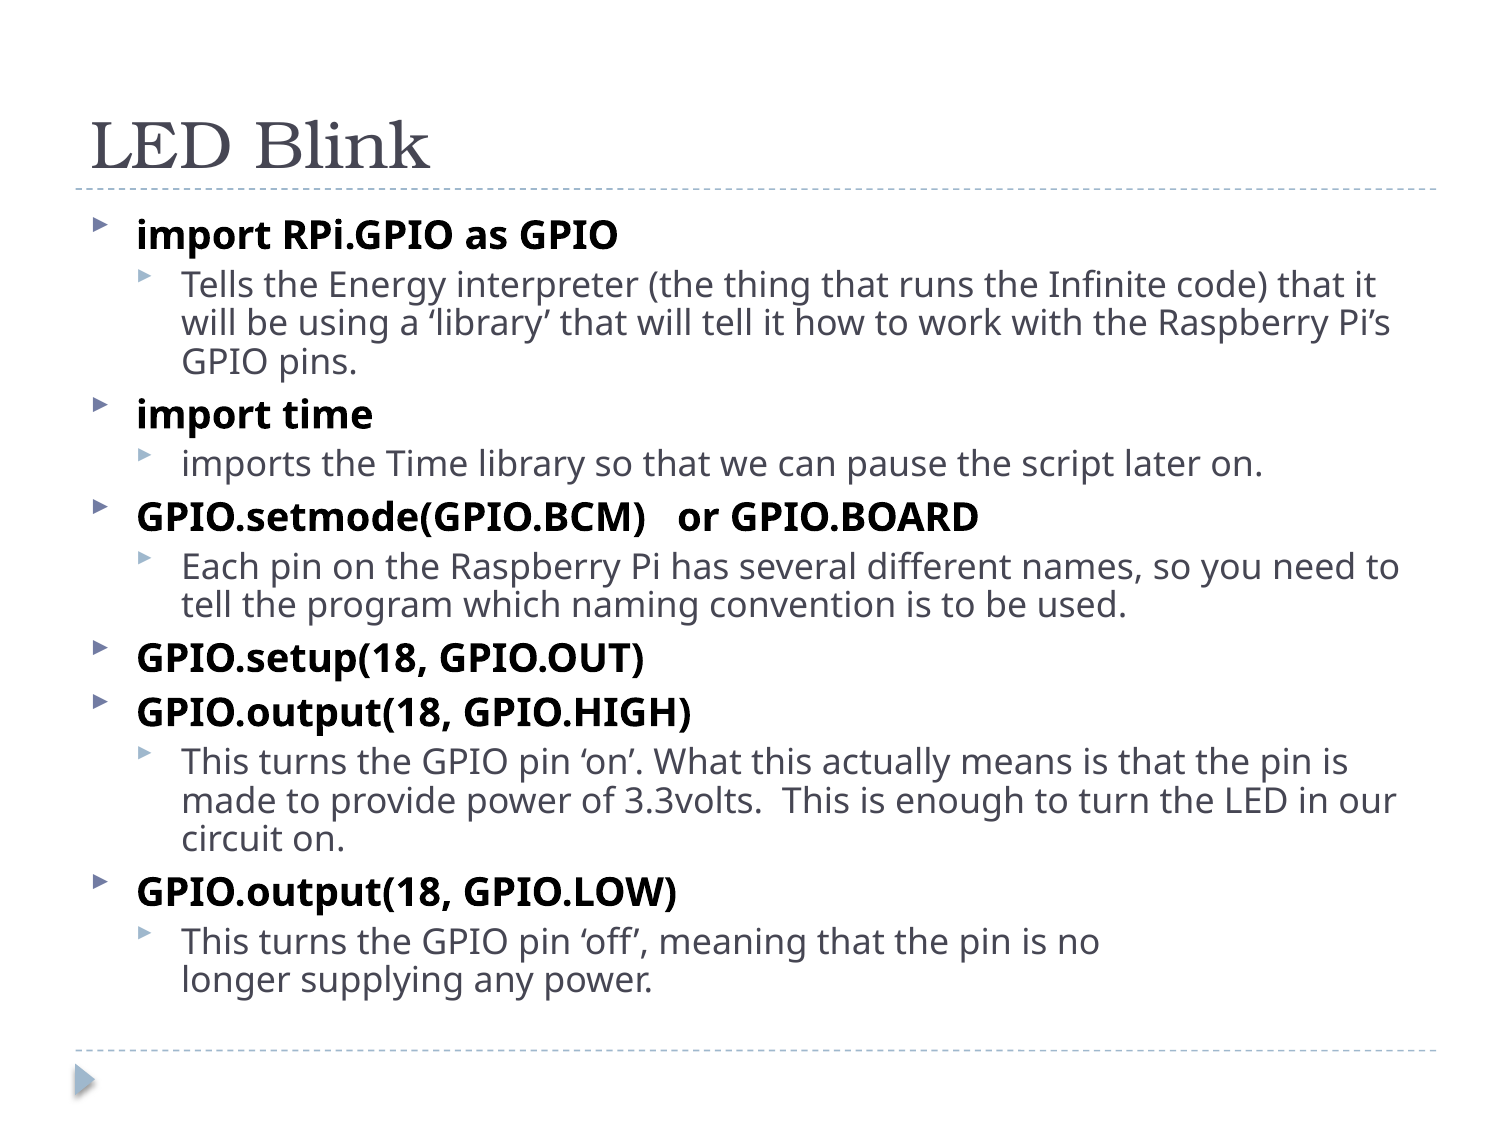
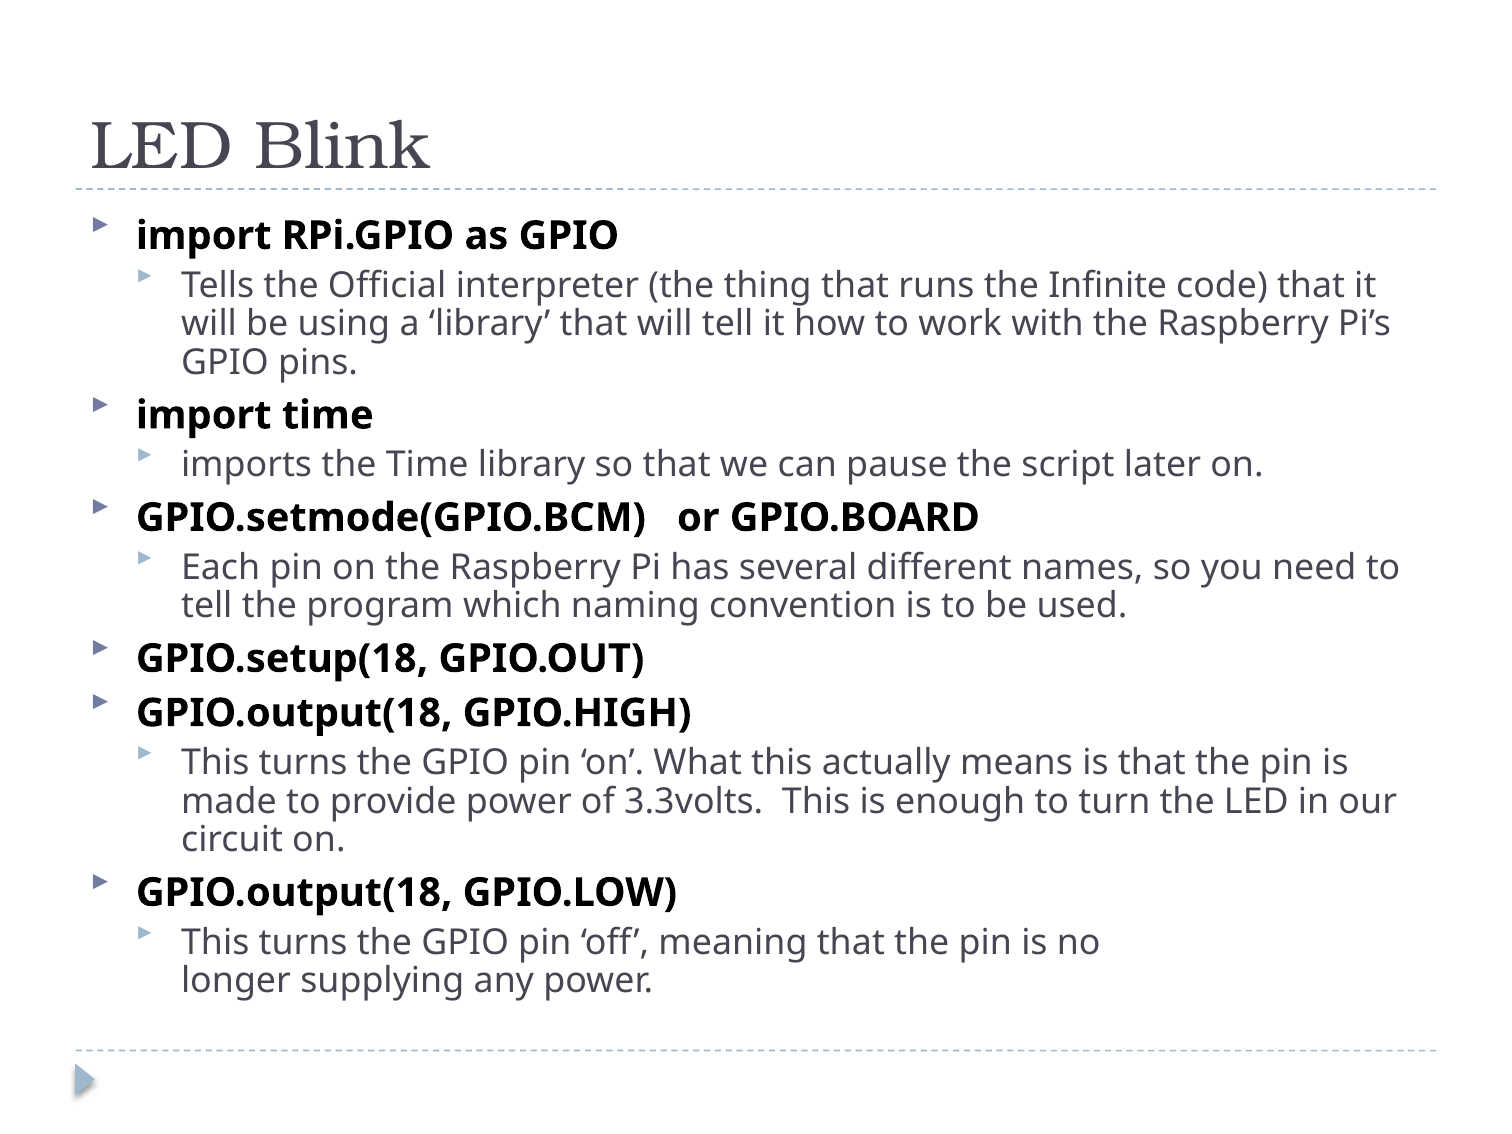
Energy: Energy -> Official
